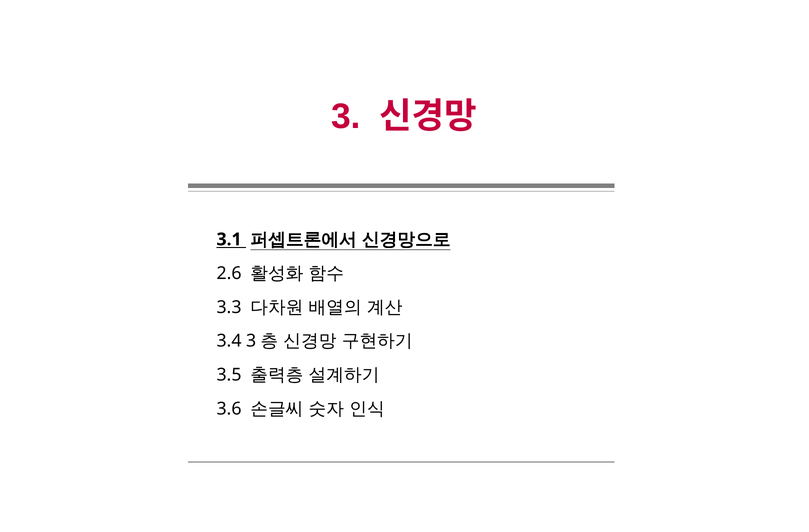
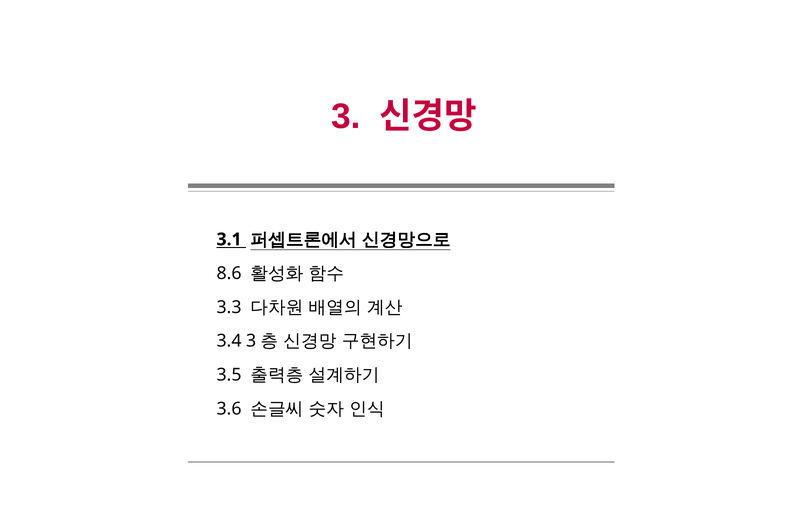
2.6: 2.6 -> 8.6
